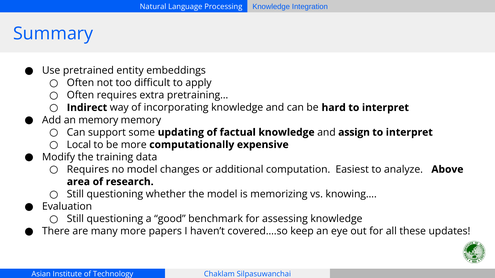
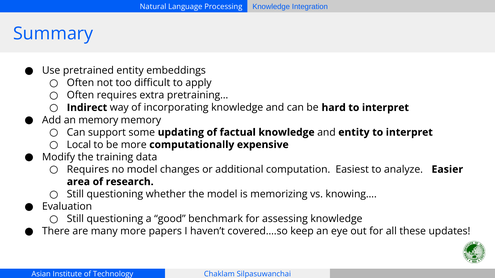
and assign: assign -> entity
Above: Above -> Easier
